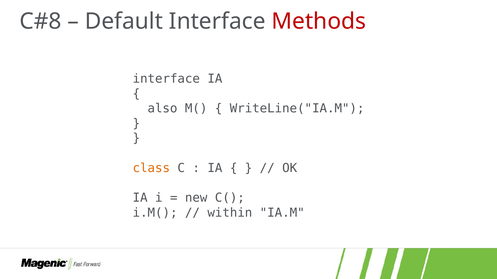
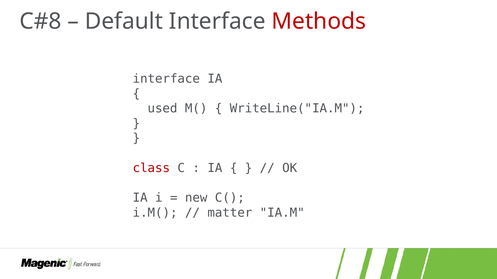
also: also -> used
class colour: orange -> red
within: within -> matter
